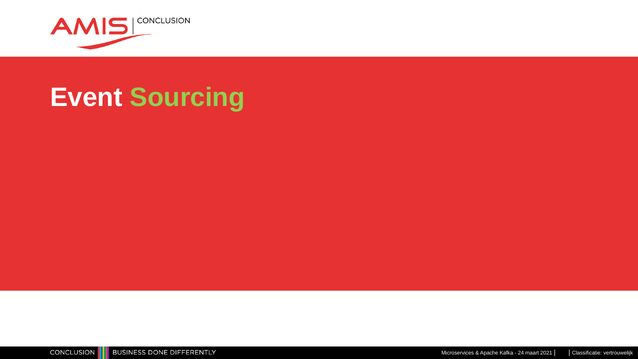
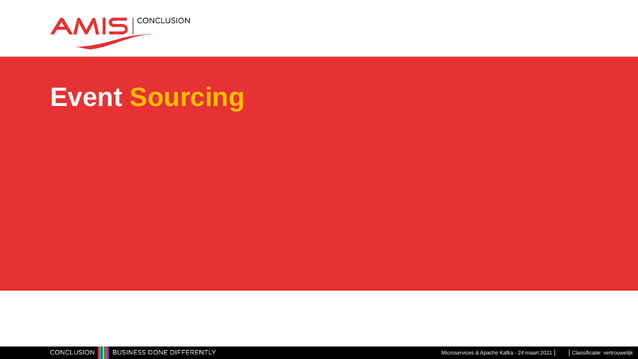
Sourcing colour: light green -> yellow
